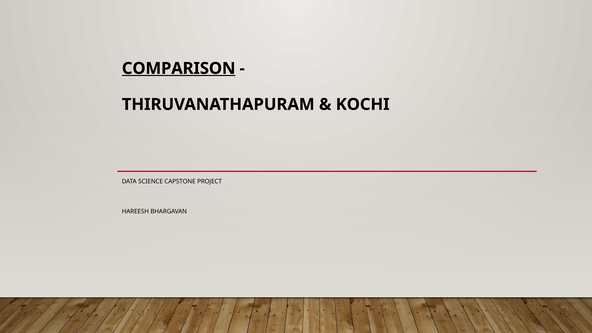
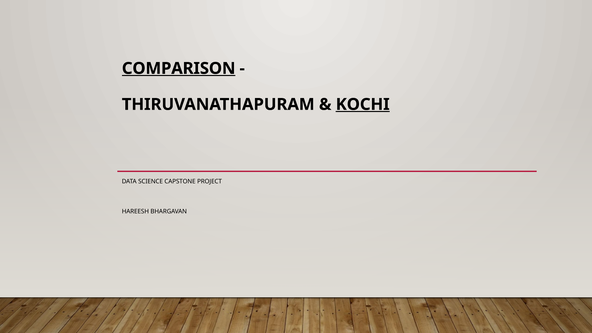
KOCHI underline: none -> present
